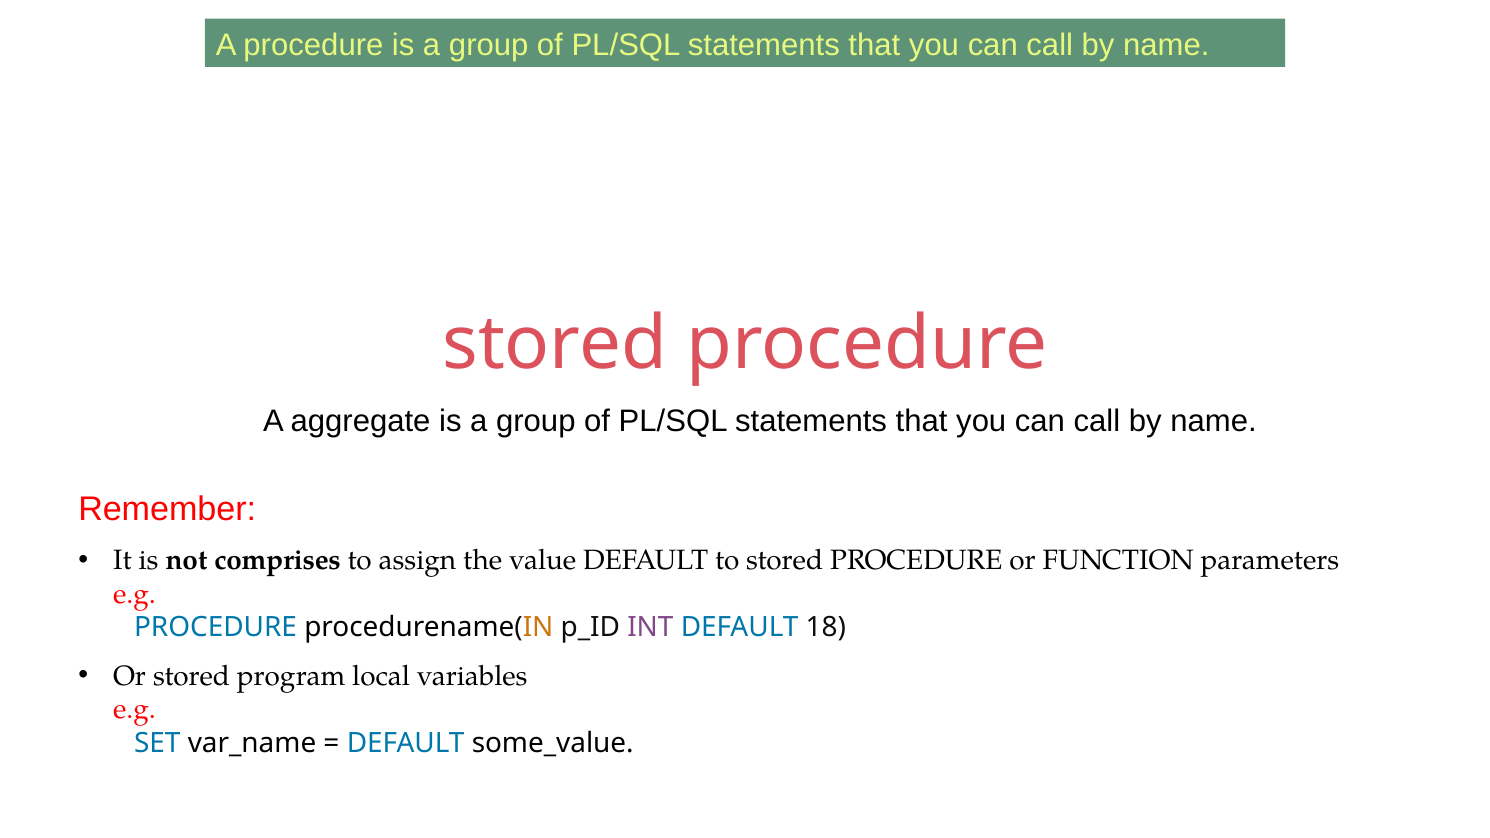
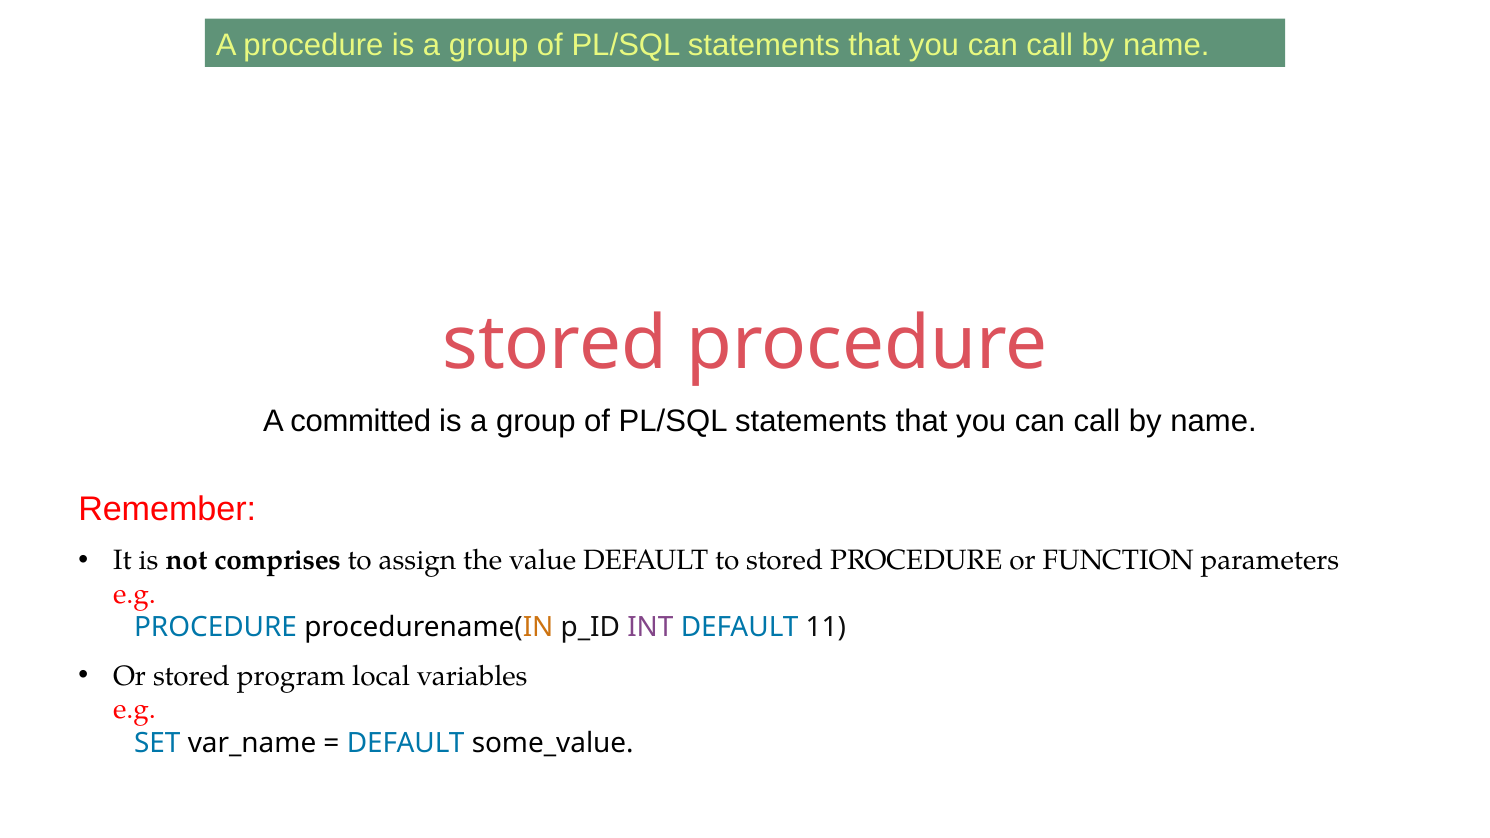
aggregate: aggregate -> committed
18: 18 -> 11
